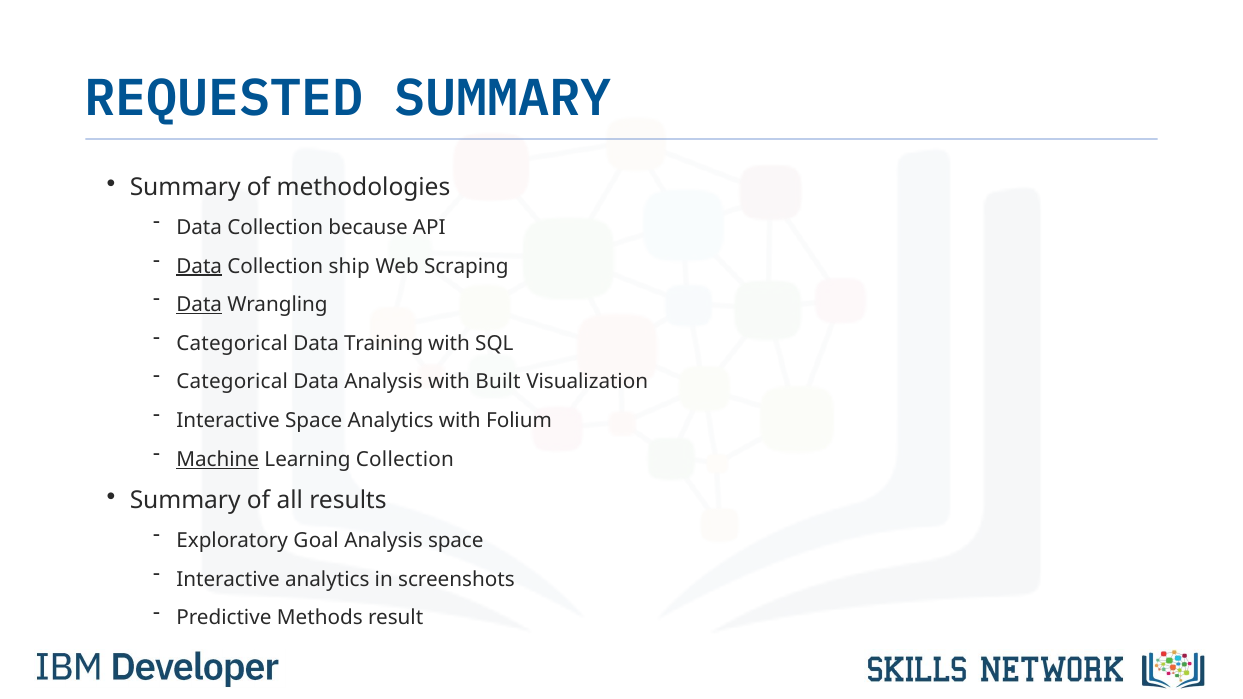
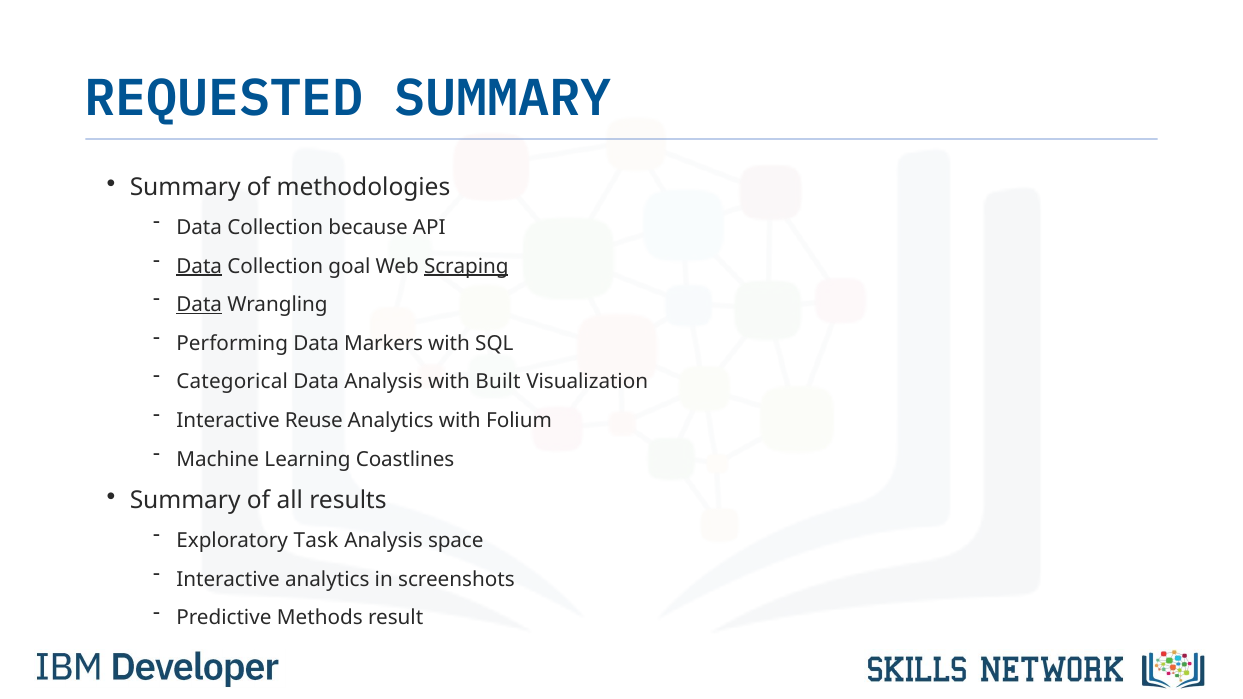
ship: ship -> goal
Scraping underline: none -> present
Categorical at (232, 344): Categorical -> Performing
Training: Training -> Markers
Interactive Space: Space -> Reuse
Machine underline: present -> none
Learning Collection: Collection -> Coastlines
Goal: Goal -> Task
